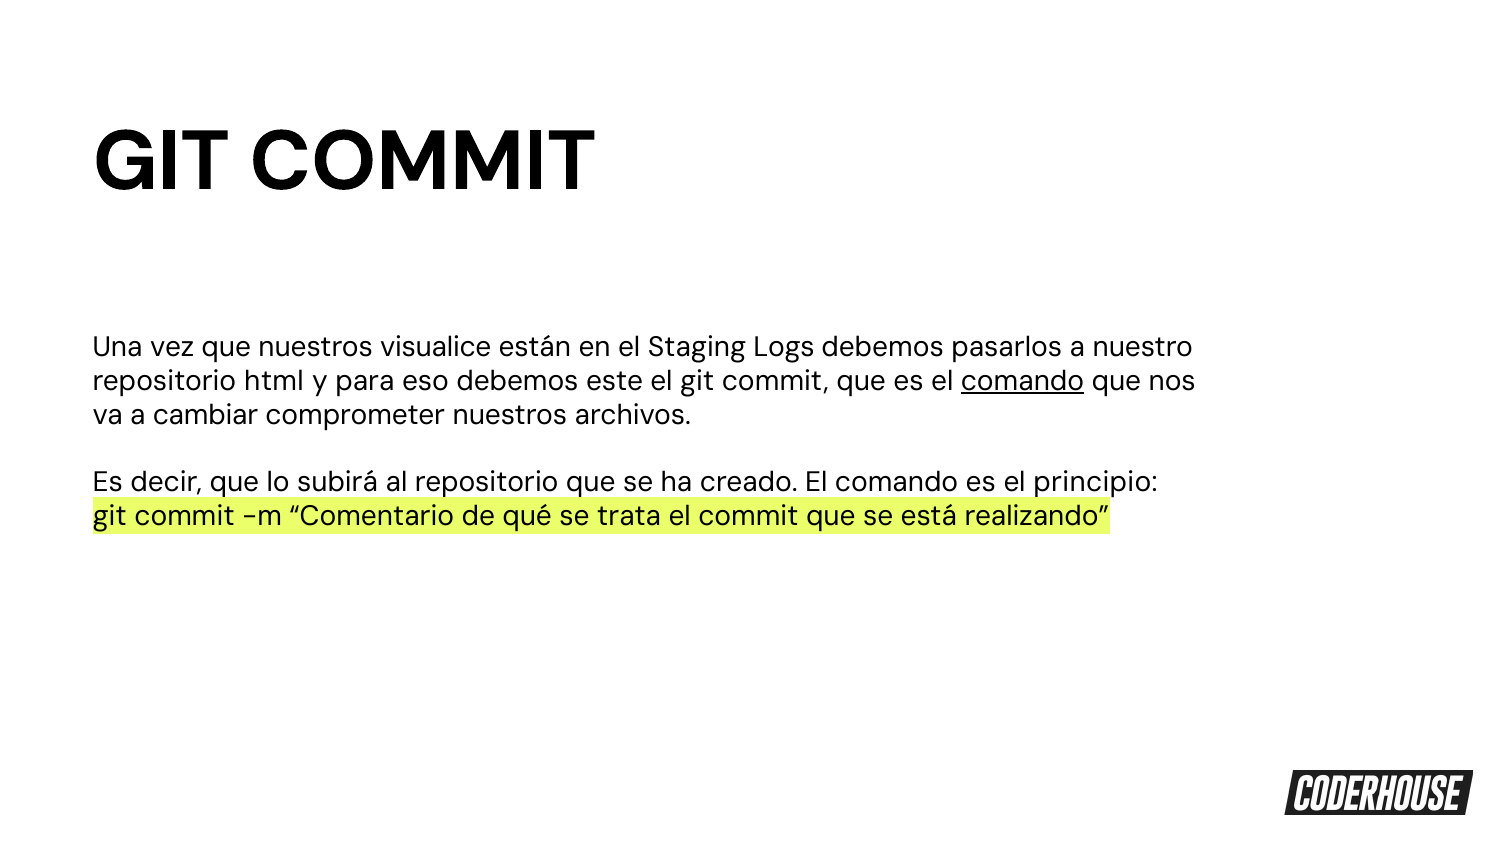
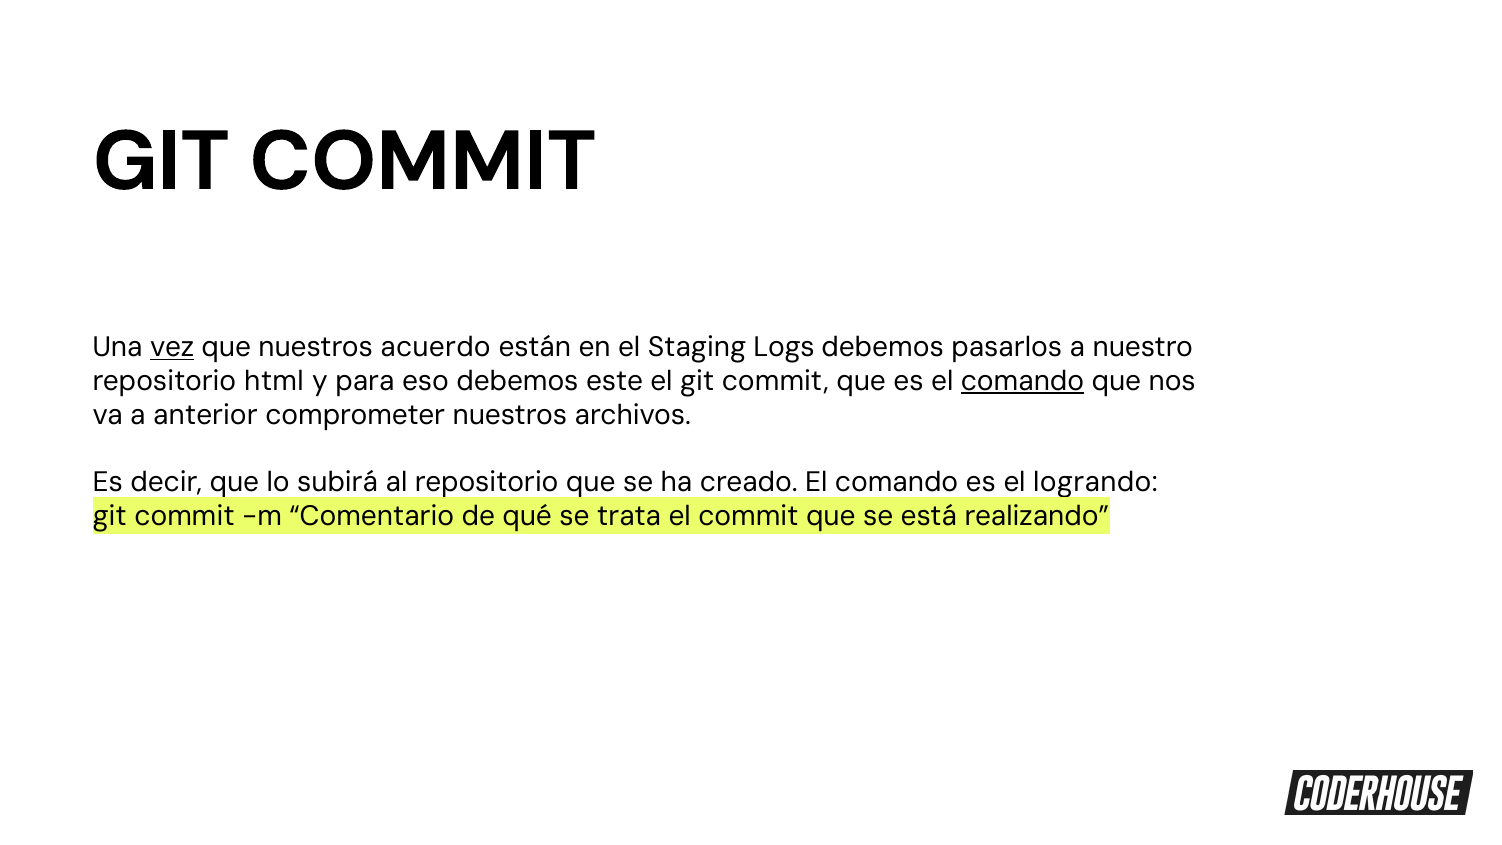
vez underline: none -> present
visualice: visualice -> acuerdo
cambiar: cambiar -> anterior
principio: principio -> logrando
